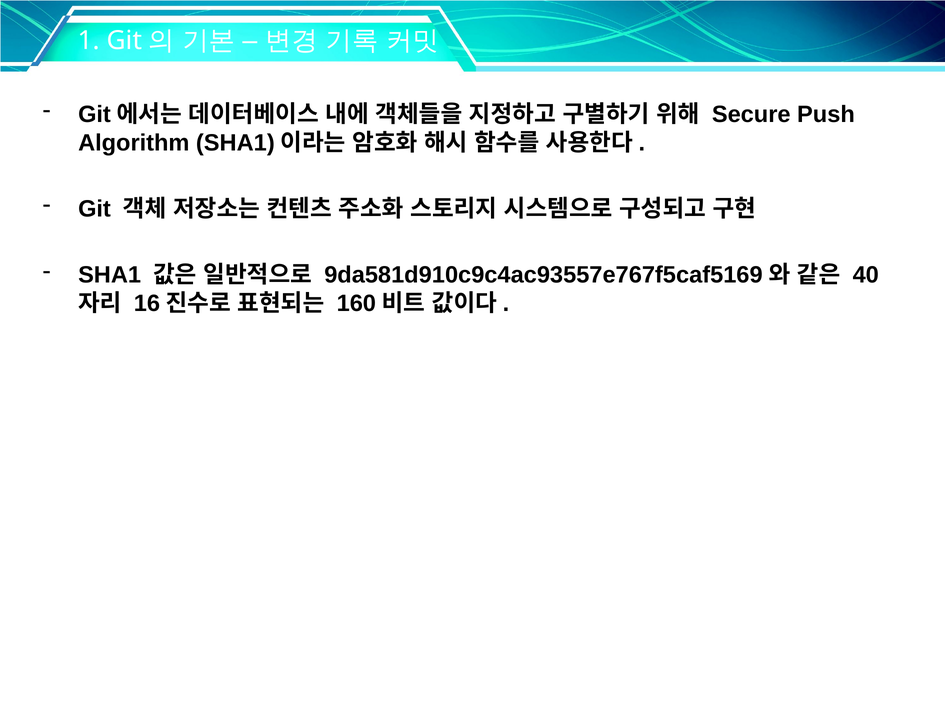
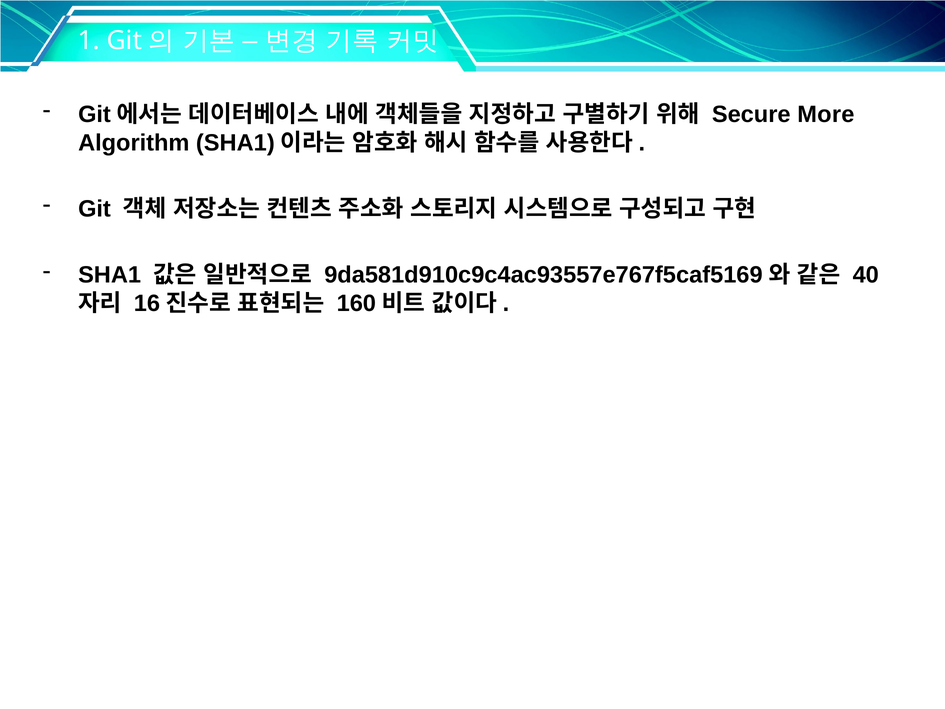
Push: Push -> More
